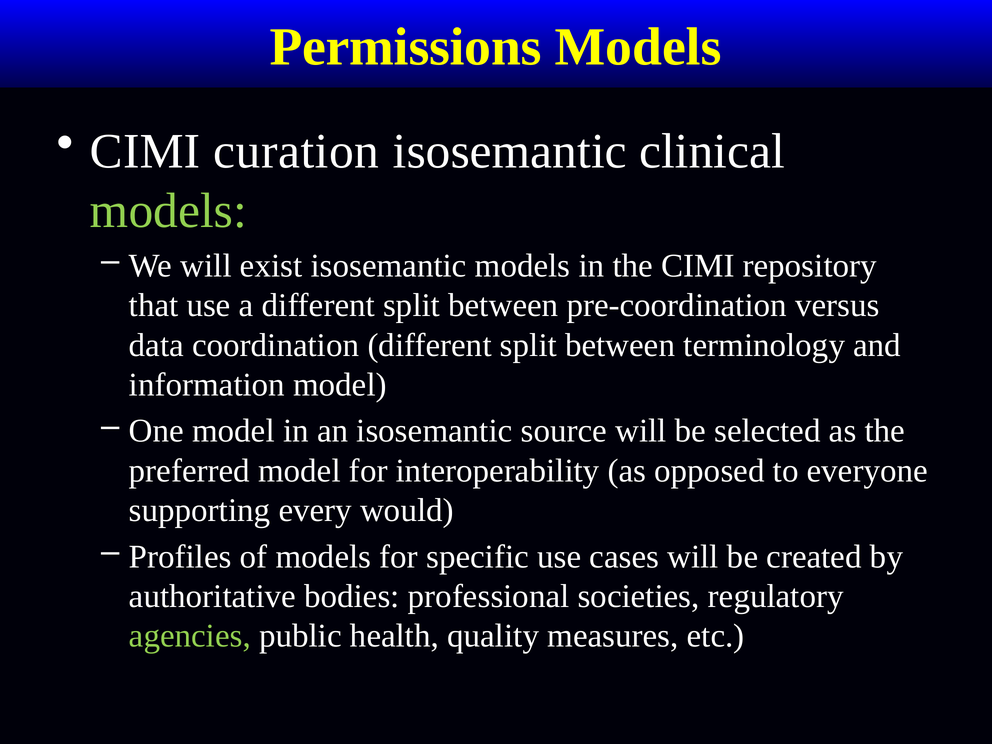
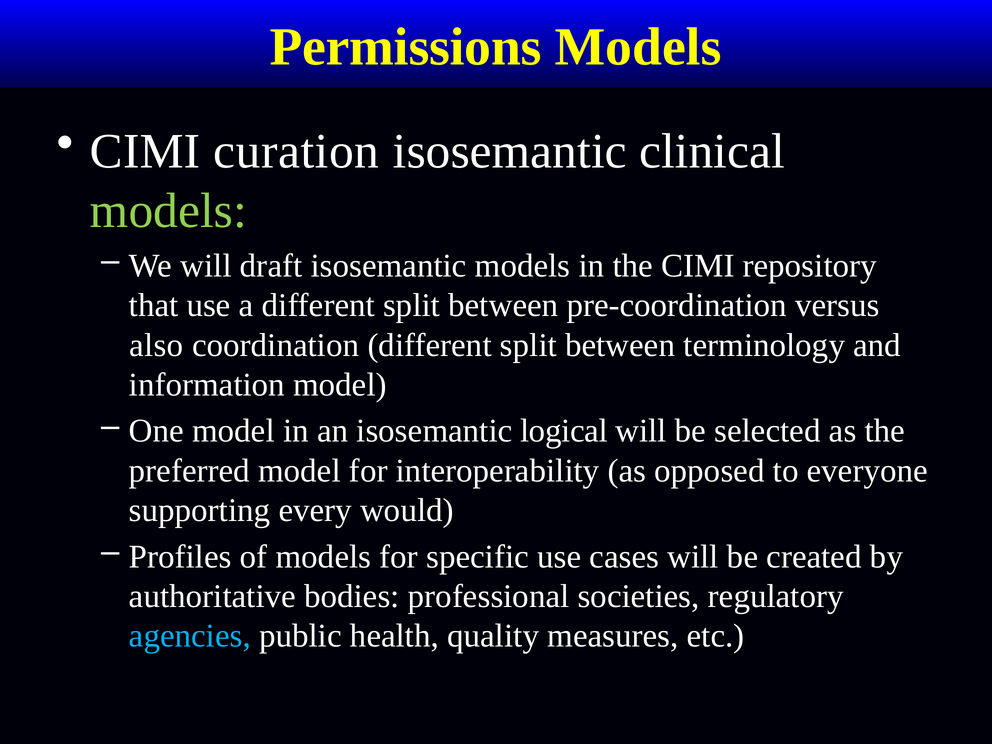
exist: exist -> draft
data: data -> also
source: source -> logical
agencies colour: light green -> light blue
